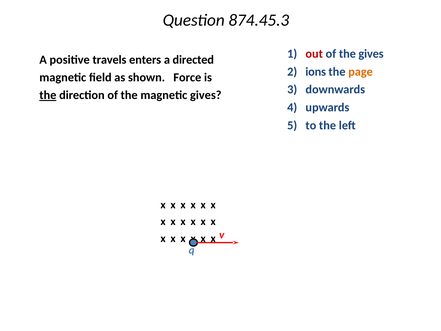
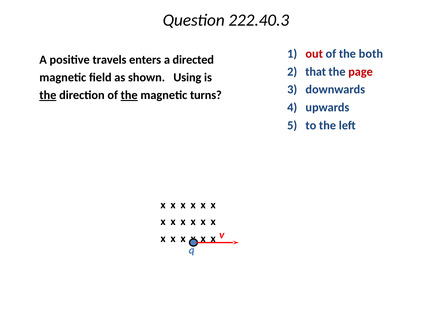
874.45.3: 874.45.3 -> 222.40.3
the gives: gives -> both
ions: ions -> that
page colour: orange -> red
Force: Force -> Using
the at (129, 95) underline: none -> present
magnetic gives: gives -> turns
